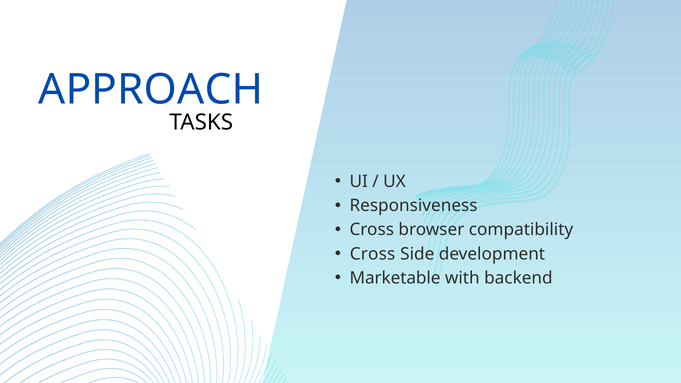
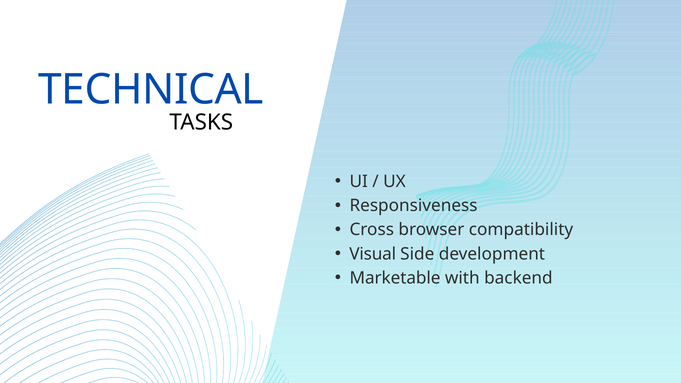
APPROACH: APPROACH -> TECHNICAL
Cross at (373, 254): Cross -> Visual
